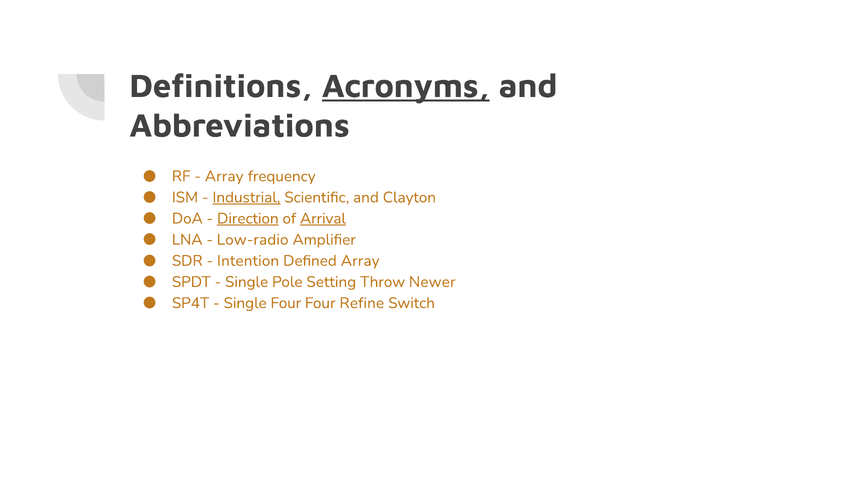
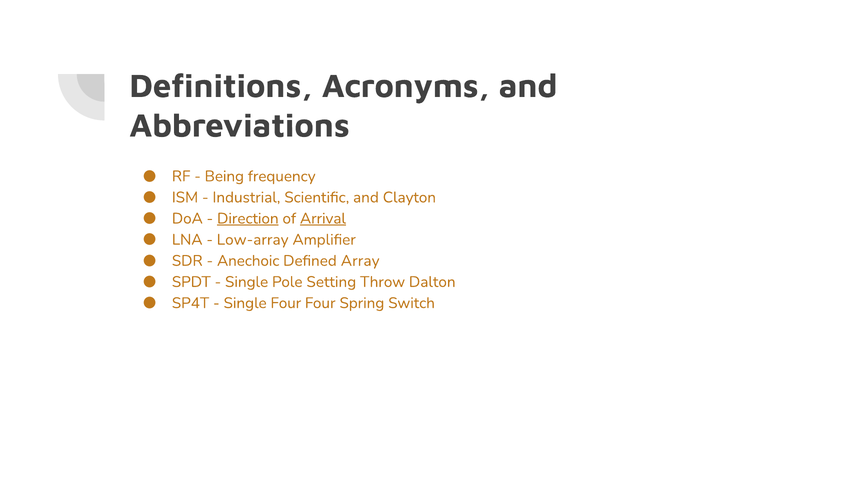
Acronyms underline: present -> none
Array at (224, 176): Array -> Being
Industrial underline: present -> none
Low-radio: Low-radio -> Low-array
Intention: Intention -> Anechoic
Newer: Newer -> Dalton
Refine: Refine -> Spring
